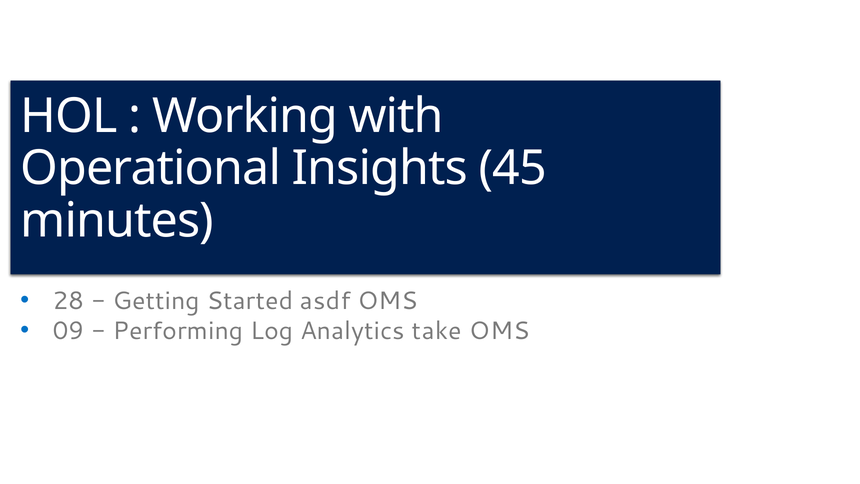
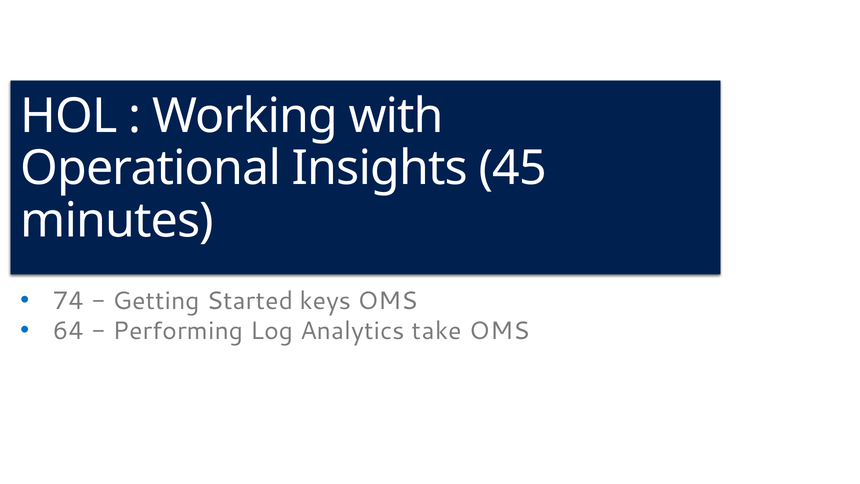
28: 28 -> 74
asdf: asdf -> keys
09: 09 -> 64
